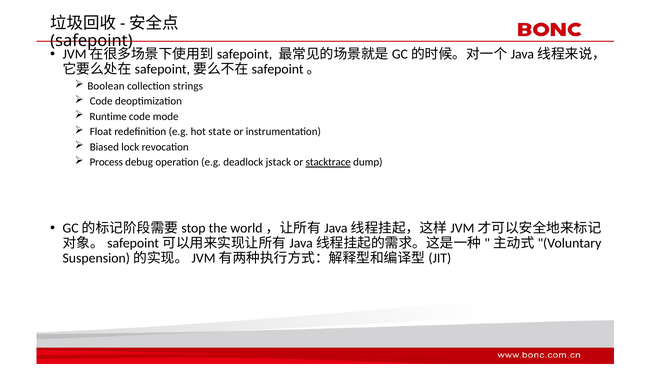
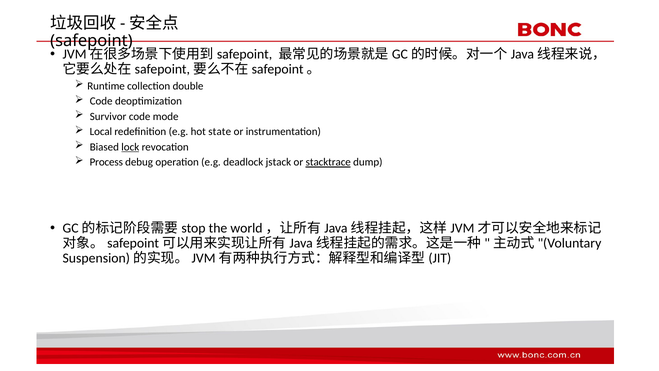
Boolean: Boolean -> Runtime
strings: strings -> double
Runtime: Runtime -> Survivor
Float: Float -> Local
lock underline: none -> present
